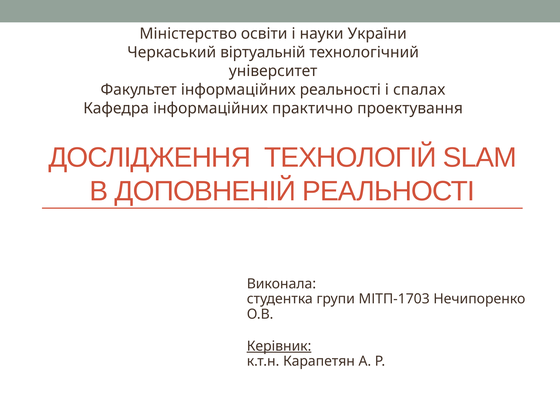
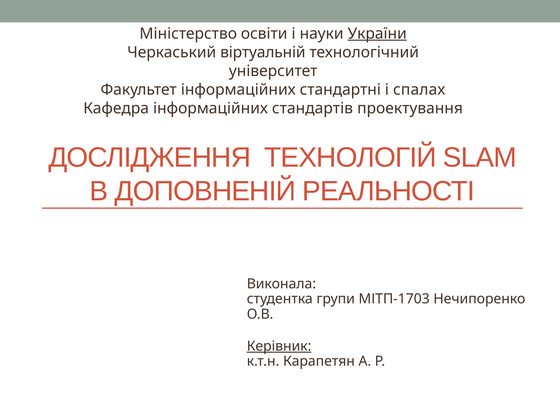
України underline: none -> present
інформаційних реальності: реальності -> стандартні
практично: практично -> стандартів
